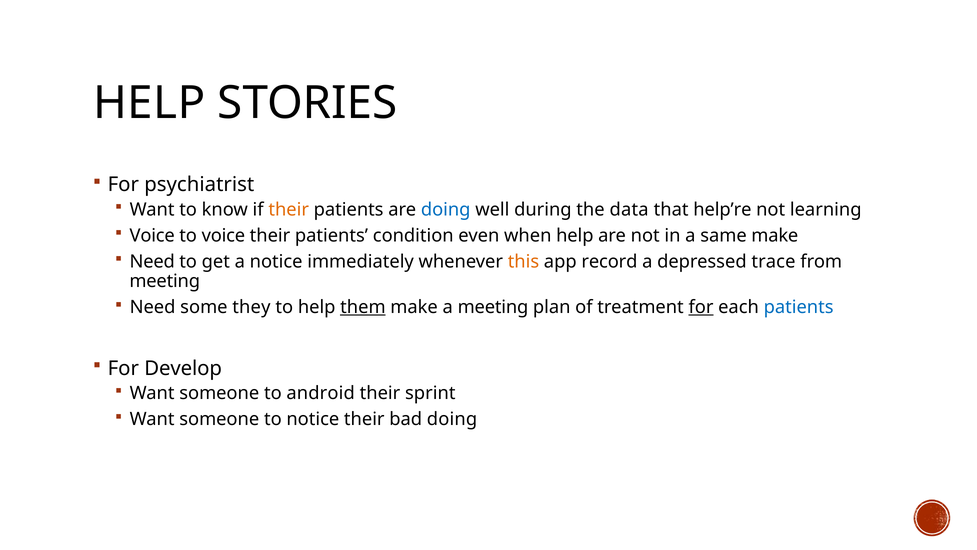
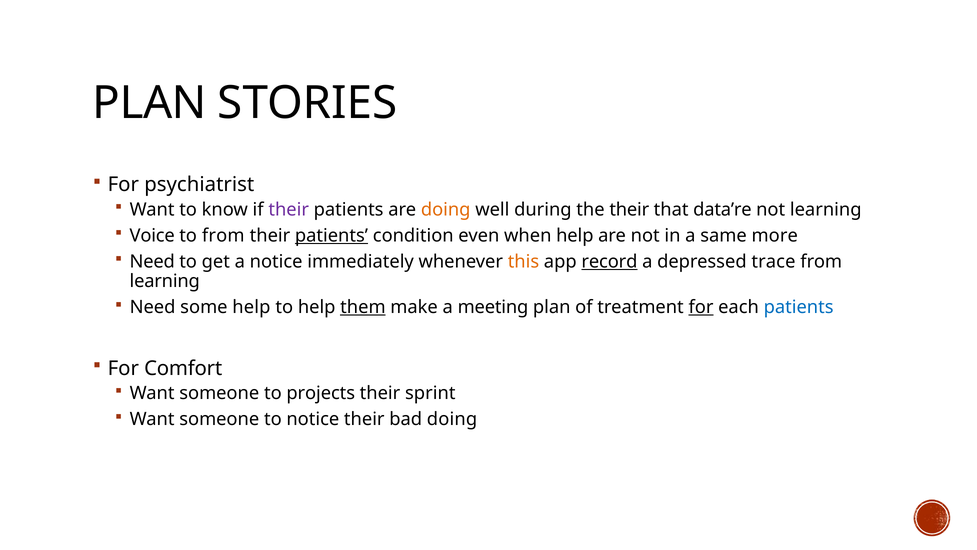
HELP at (149, 103): HELP -> PLAN
their at (289, 210) colour: orange -> purple
doing at (446, 210) colour: blue -> orange
the data: data -> their
help’re: help’re -> data’re
to voice: voice -> from
patients at (331, 235) underline: none -> present
same make: make -> more
record underline: none -> present
meeting at (165, 281): meeting -> learning
some they: they -> help
Develop: Develop -> Comfort
android: android -> projects
